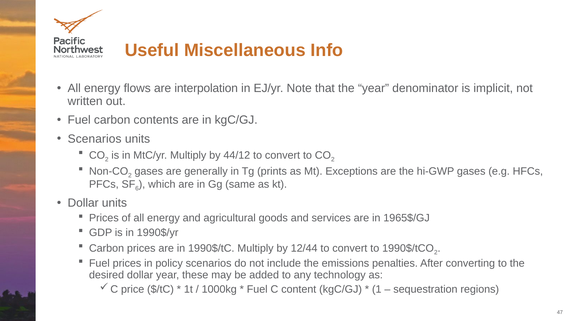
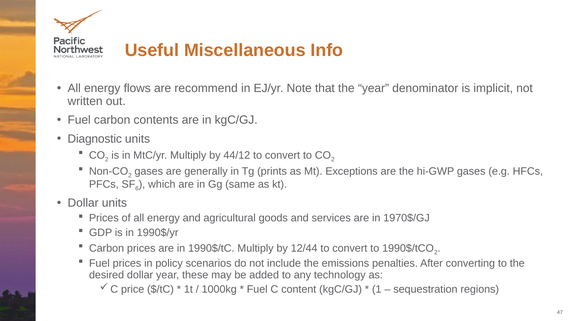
interpolation: interpolation -> recommend
Scenarios at (95, 139): Scenarios -> Diagnostic
1965$/GJ: 1965$/GJ -> 1970$/GJ
